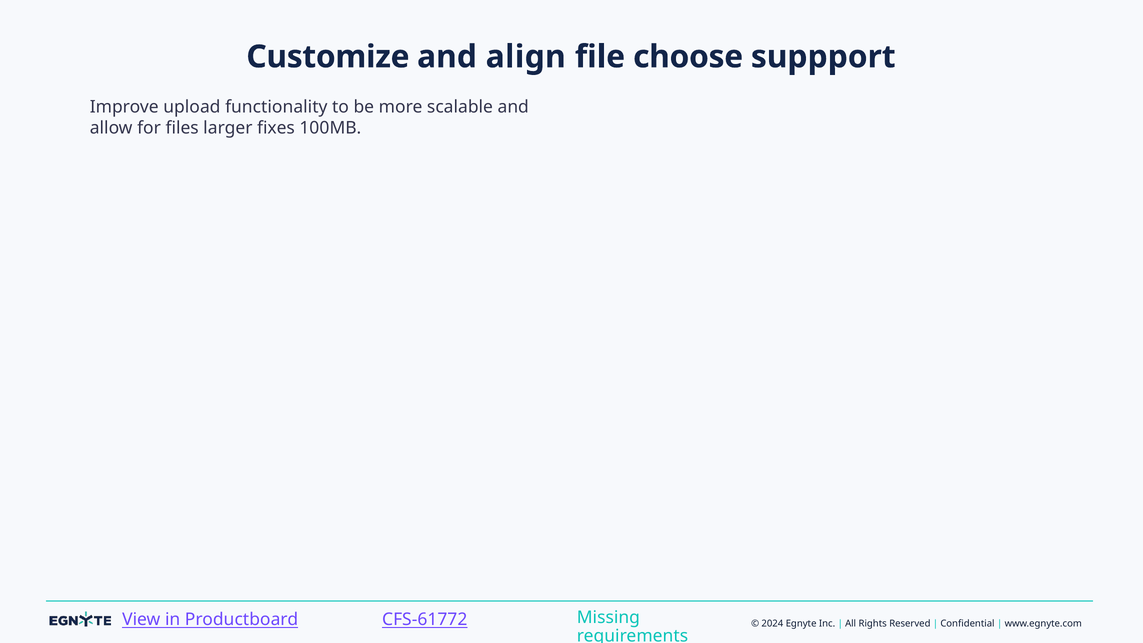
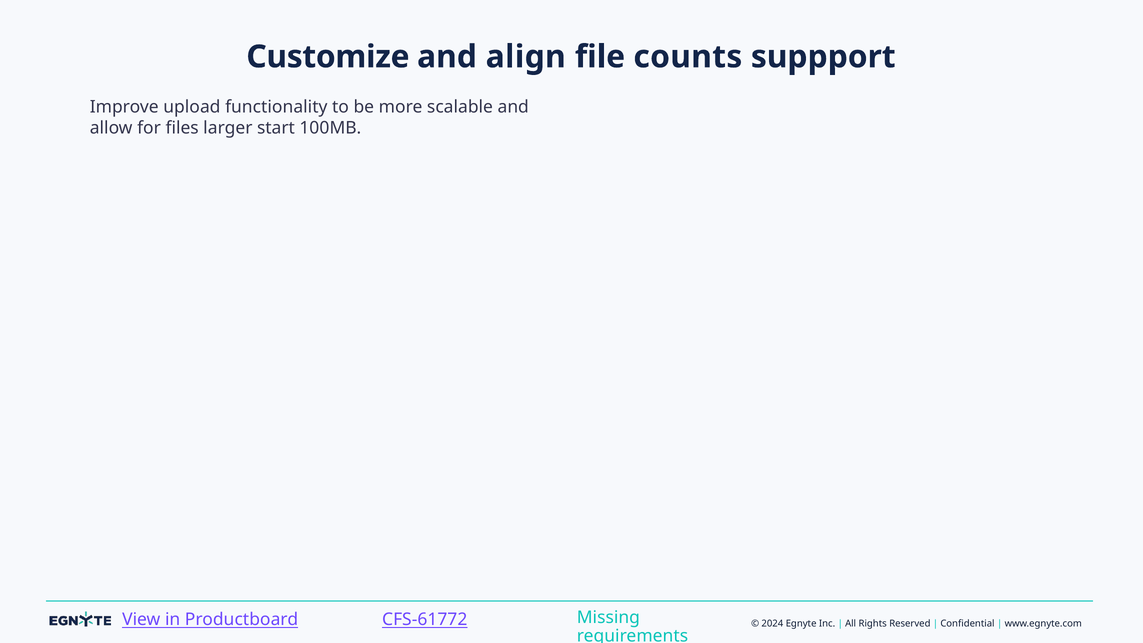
choose: choose -> counts
fixes: fixes -> start
